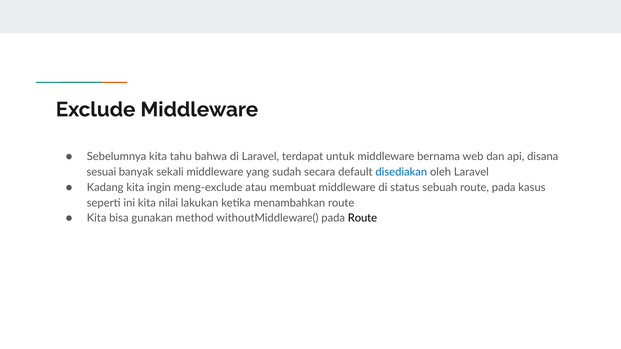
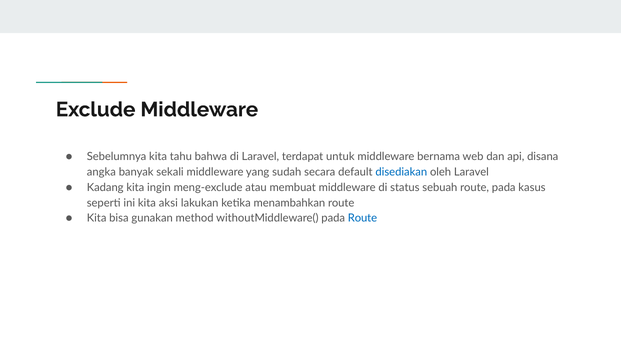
sesuai: sesuai -> angka
nilai: nilai -> aksi
Route at (362, 218) colour: black -> blue
